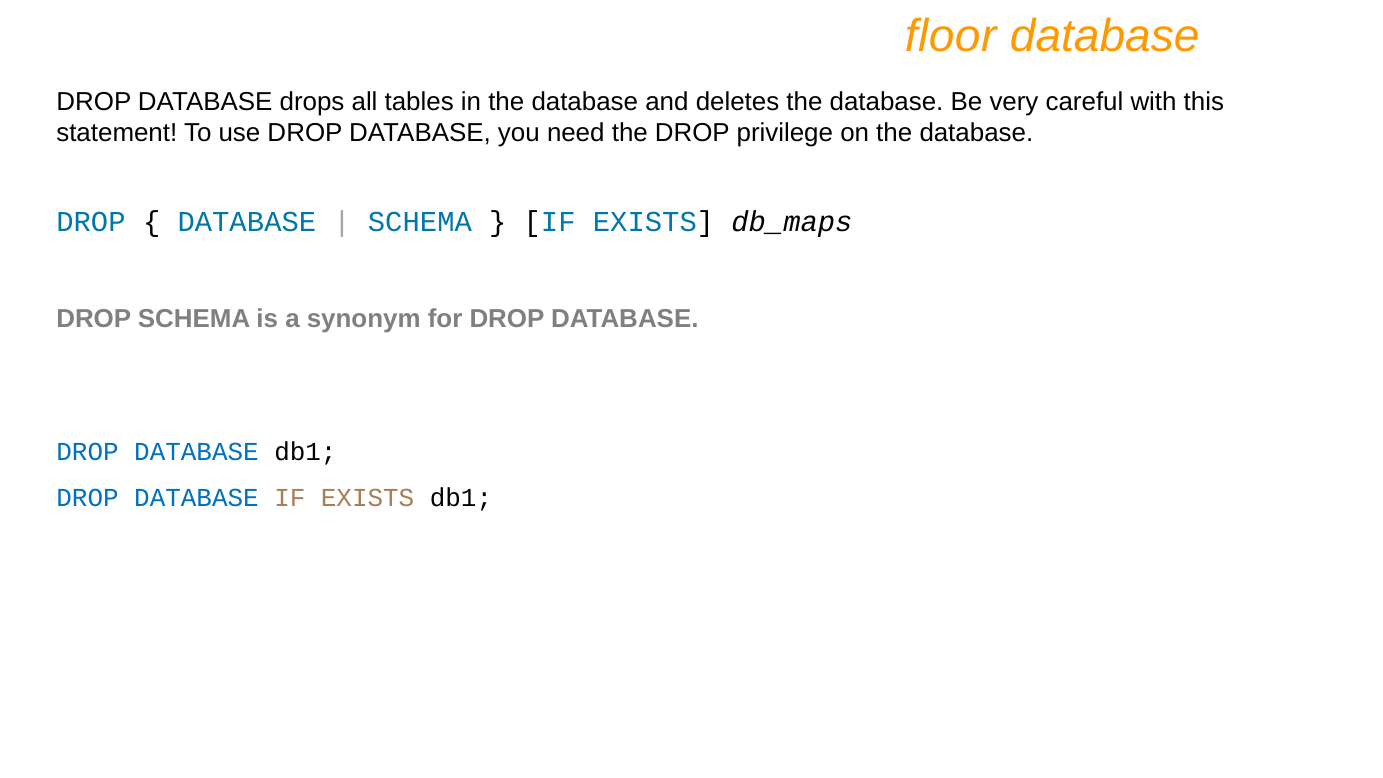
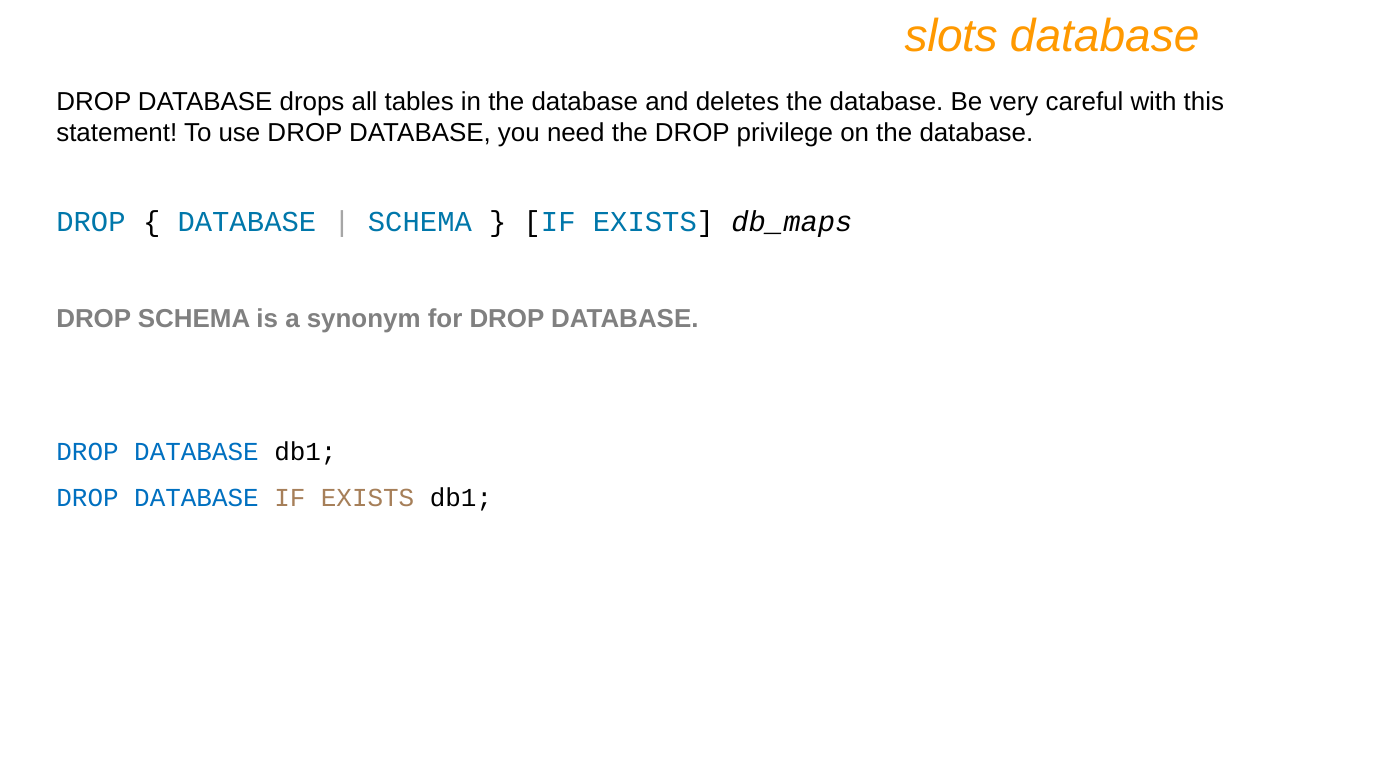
floor: floor -> slots
